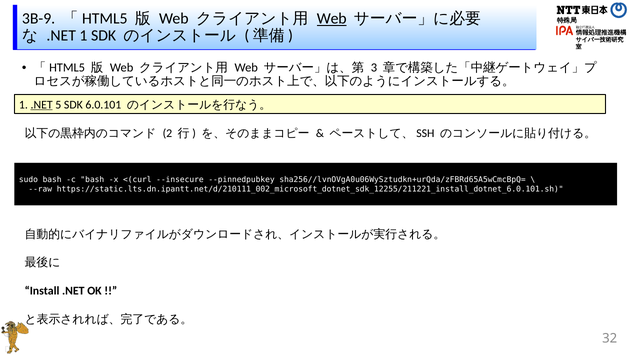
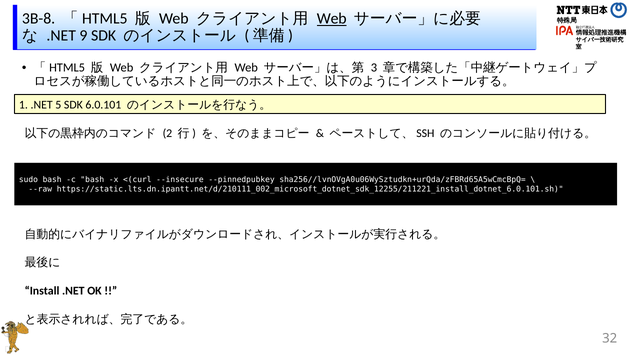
3B-9: 3B-9 -> 3B-8
.NET 1: 1 -> 9
.NET at (42, 105) underline: present -> none
